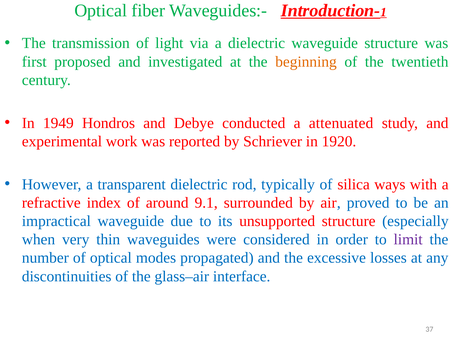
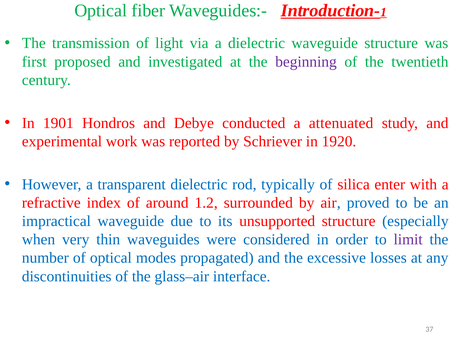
beginning colour: orange -> purple
1949: 1949 -> 1901
ways: ways -> enter
9.1: 9.1 -> 1.2
